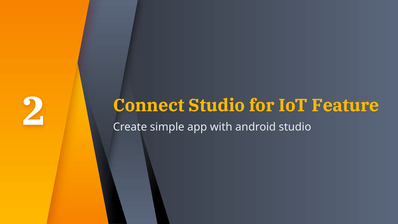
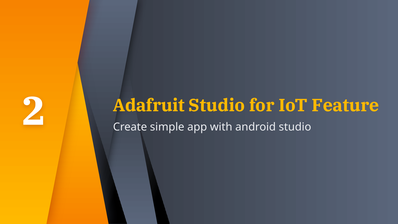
Connect: Connect -> Adafruit
